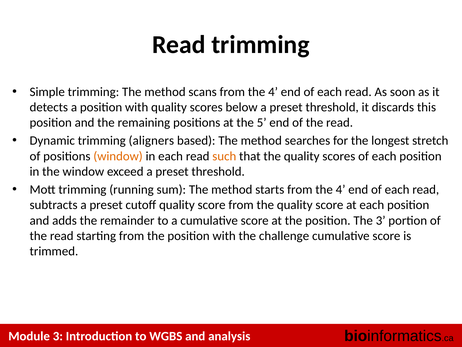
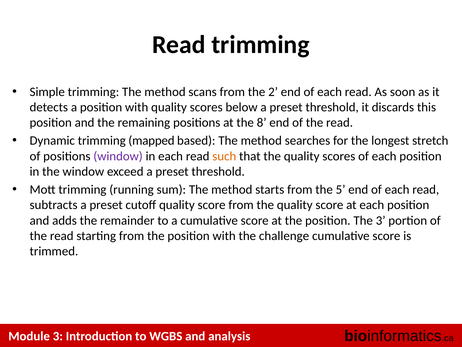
scans from the 4: 4 -> 2
5: 5 -> 8
aligners: aligners -> mapped
window at (118, 156) colour: orange -> purple
starts from the 4: 4 -> 5
